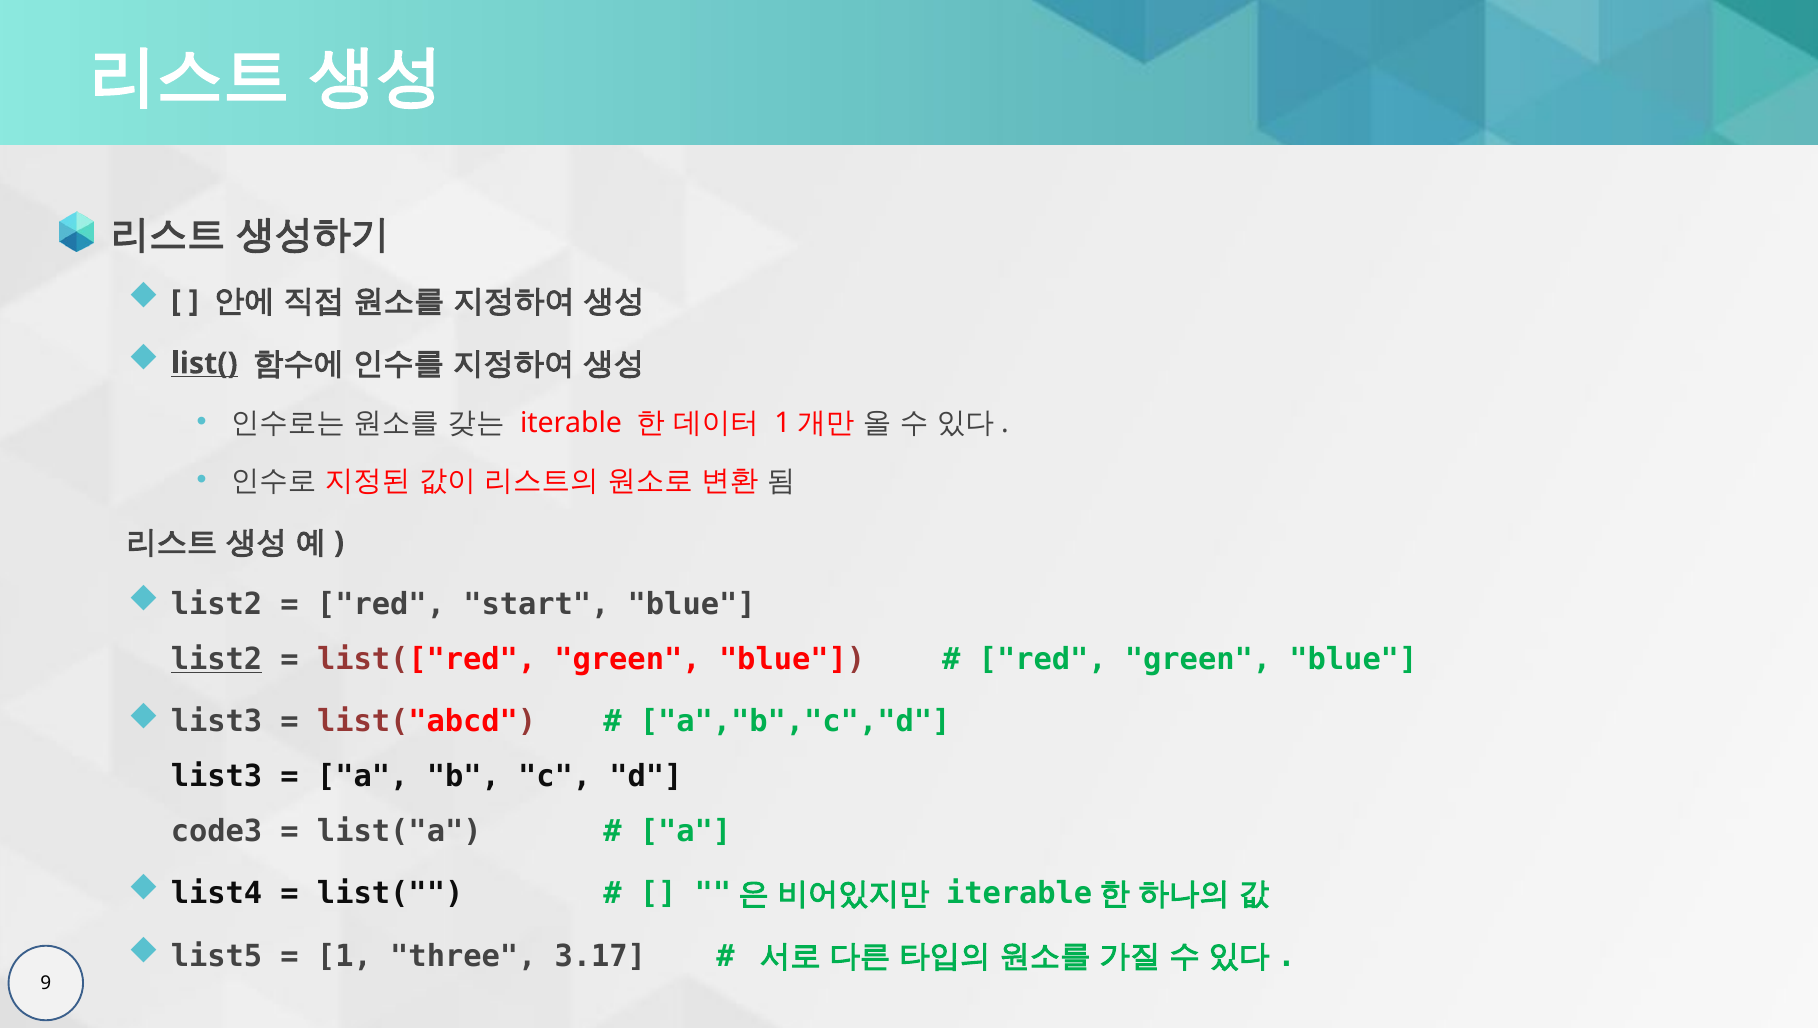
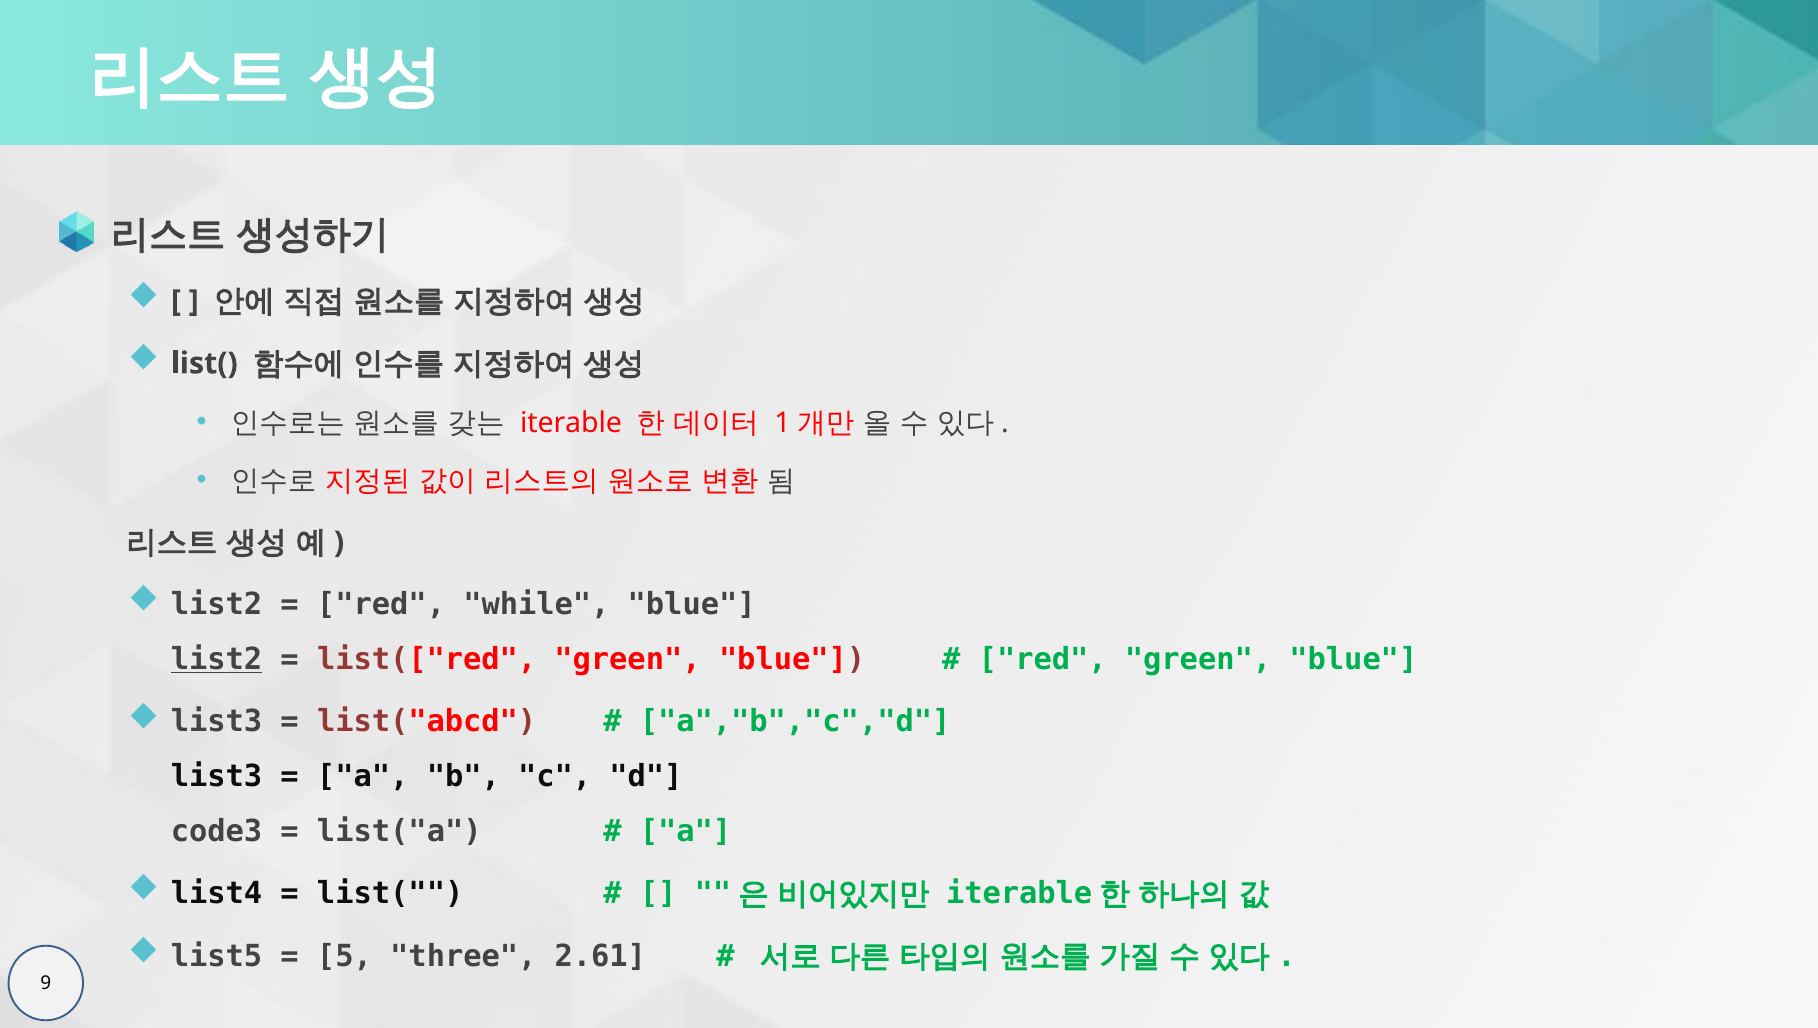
list( at (204, 363) underline: present -> none
start: start -> while
1: 1 -> 5
3.17: 3.17 -> 2.61
